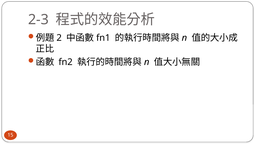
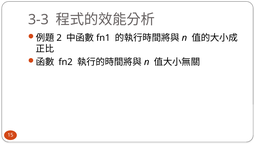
2-3: 2-3 -> 3-3
